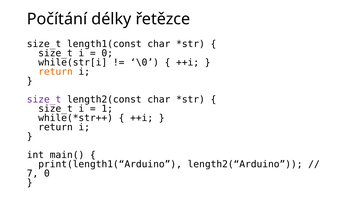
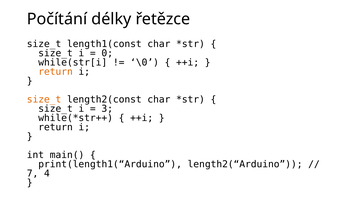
size_t at (44, 99) colour: purple -> orange
1: 1 -> 3
7 0: 0 -> 4
